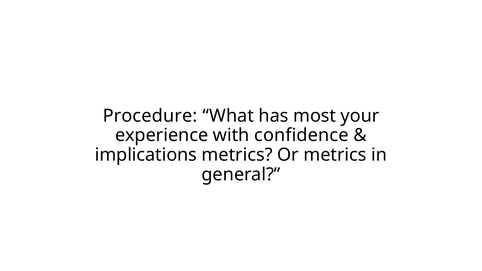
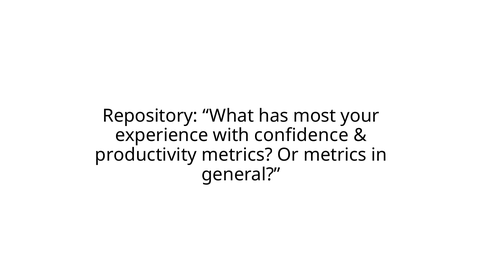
Procedure: Procedure -> Repository
implications: implications -> productivity
